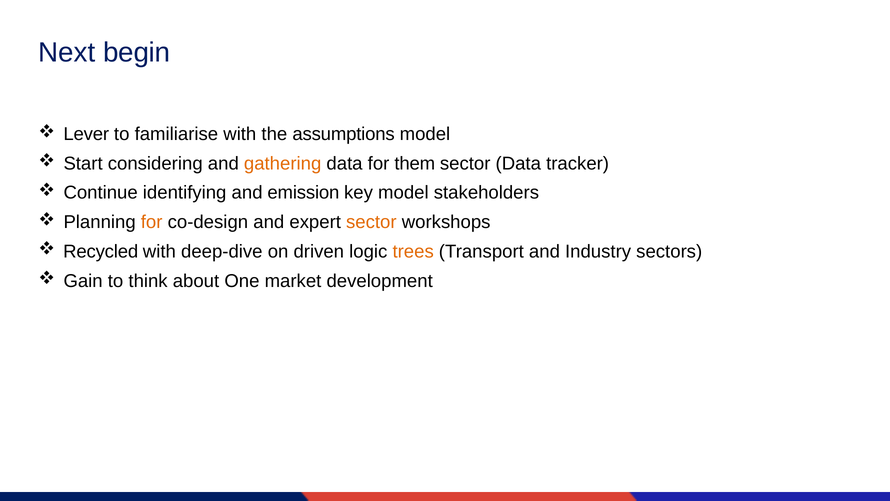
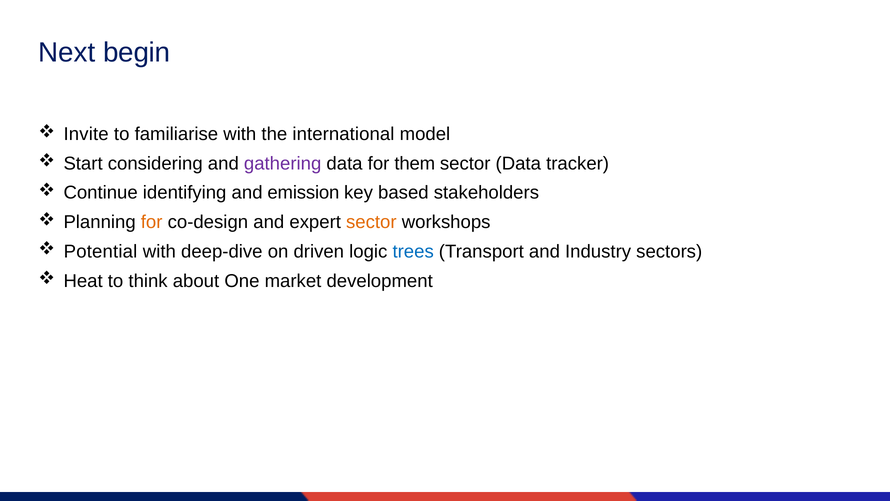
Lever: Lever -> Invite
assumptions: assumptions -> international
gathering colour: orange -> purple
key model: model -> based
Recycled: Recycled -> Potential
trees colour: orange -> blue
Gain: Gain -> Heat
